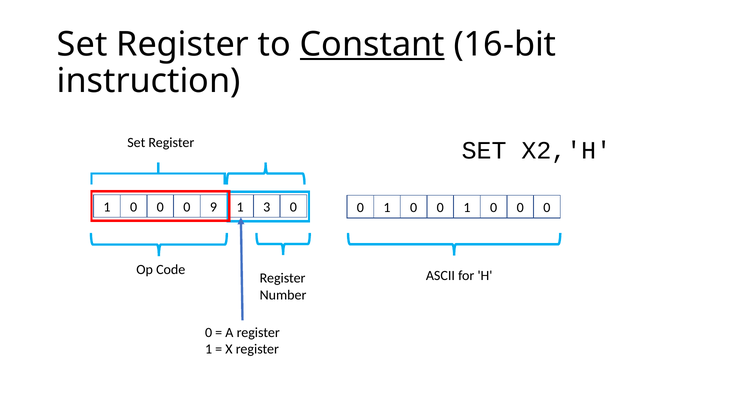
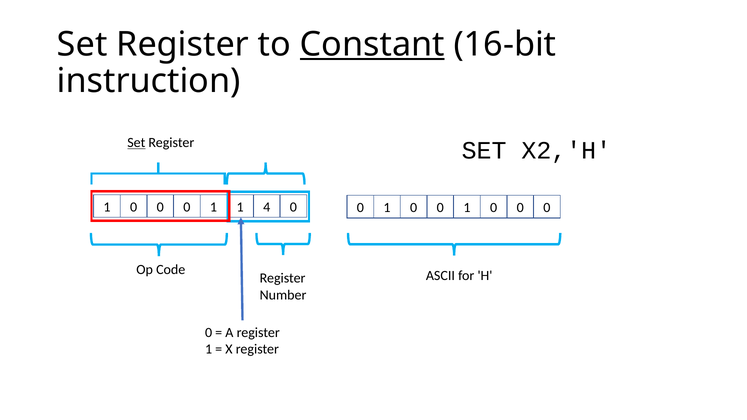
Set at (136, 143) underline: none -> present
0 0 0 9: 9 -> 1
3: 3 -> 4
